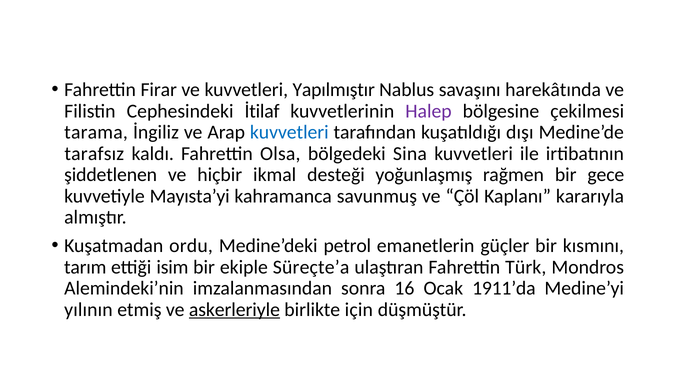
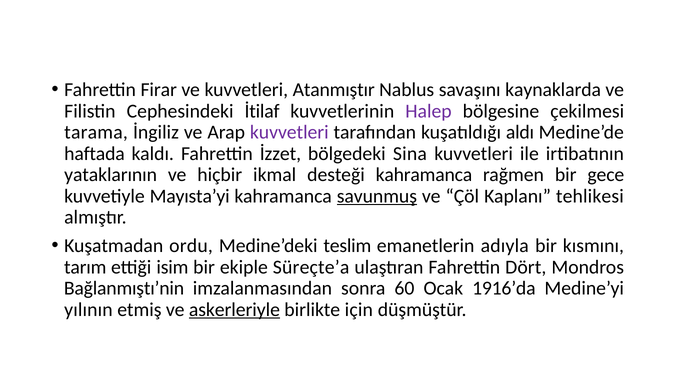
Yapılmıştır: Yapılmıştır -> Atanmıştır
harekâtında: harekâtında -> kaynaklarda
kuvvetleri at (289, 132) colour: blue -> purple
dışı: dışı -> aldı
tarafsız: tarafsız -> haftada
Olsa: Olsa -> İzzet
şiddetlenen: şiddetlenen -> yataklarının
desteği yoğunlaşmış: yoğunlaşmış -> kahramanca
savunmuş underline: none -> present
kararıyla: kararıyla -> tehlikesi
petrol: petrol -> teslim
güçler: güçler -> adıyla
Türk: Türk -> Dört
Alemindeki’nin: Alemindeki’nin -> Bağlanmıştı’nin
16: 16 -> 60
1911’da: 1911’da -> 1916’da
